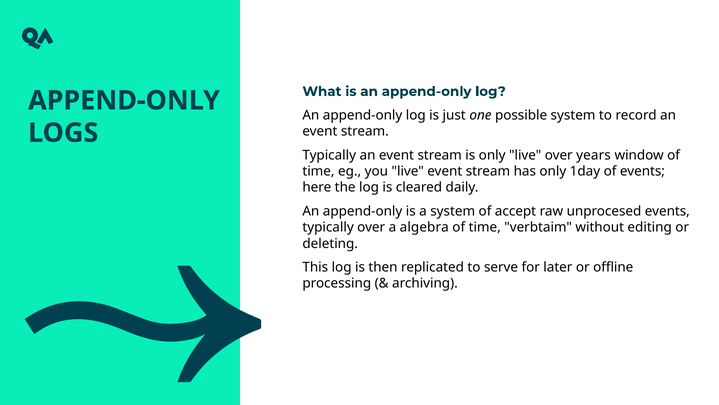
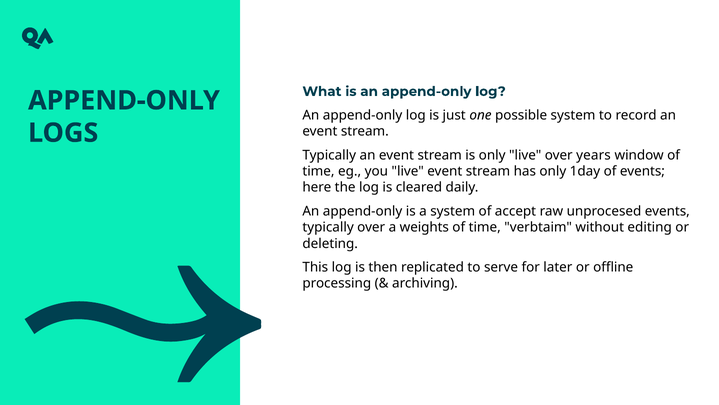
algebra: algebra -> weights
